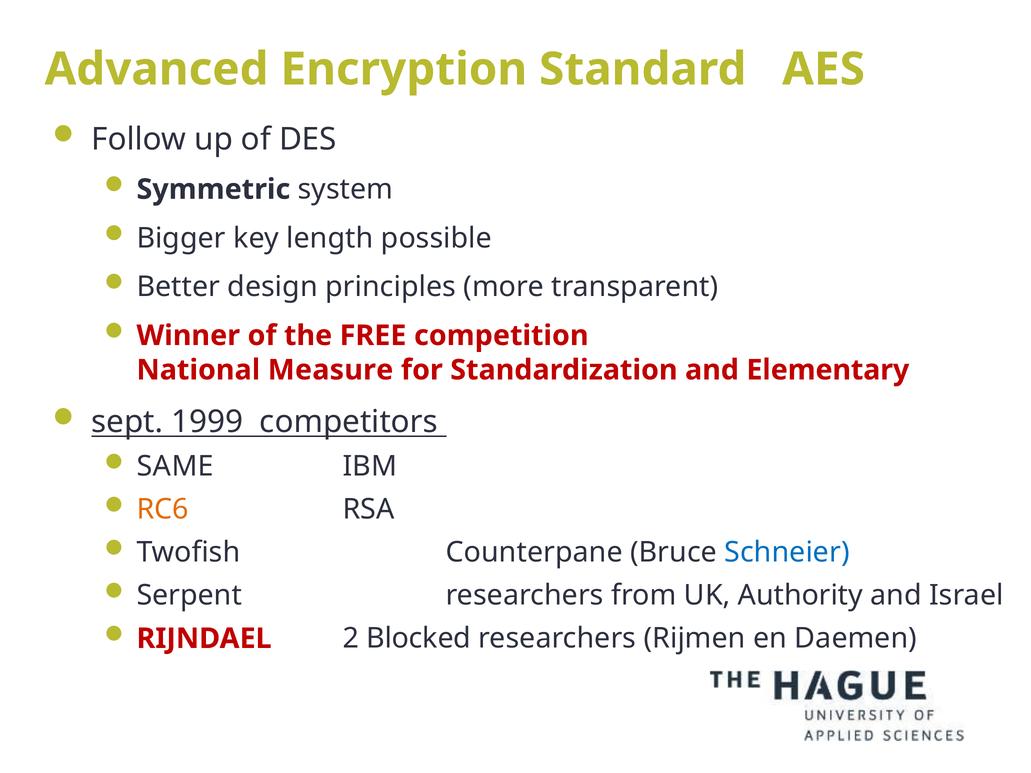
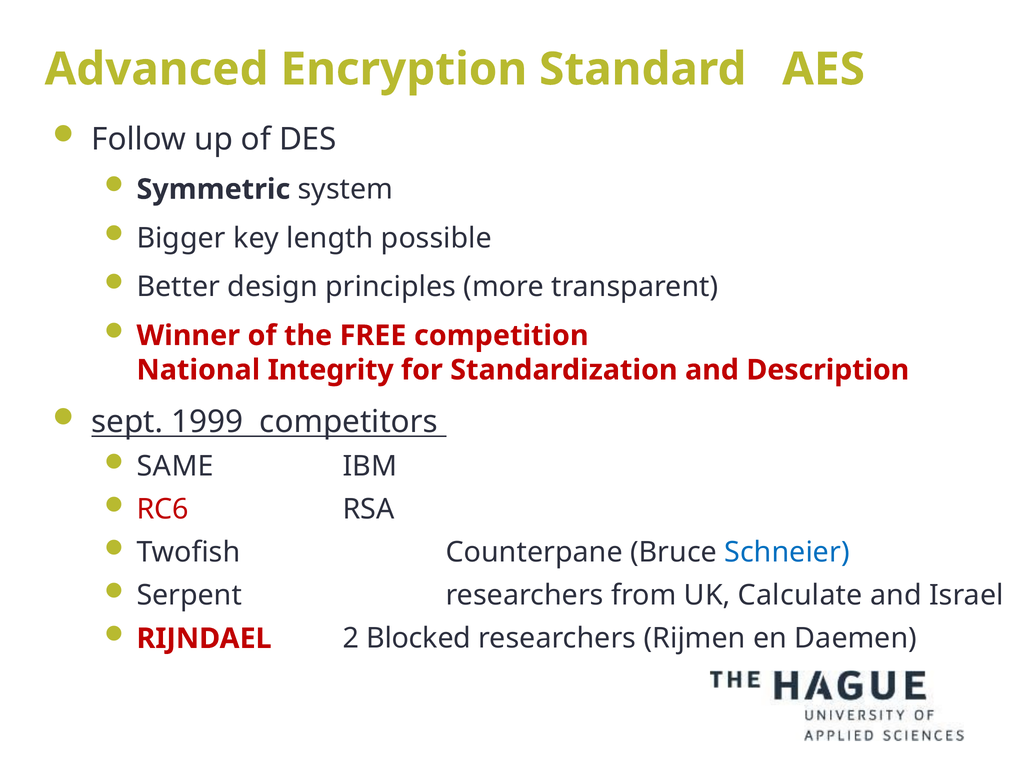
Measure: Measure -> Integrity
Elementary: Elementary -> Description
RC6 colour: orange -> red
Authority: Authority -> Calculate
